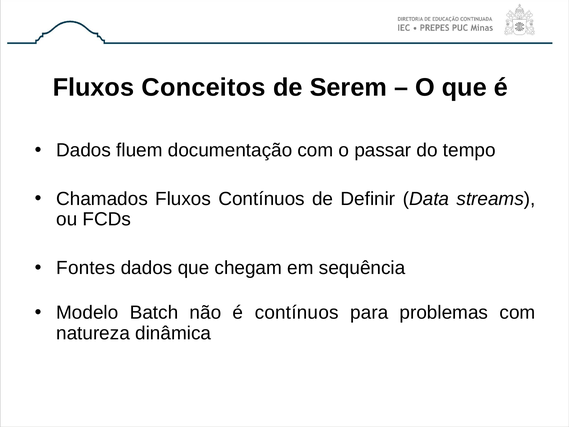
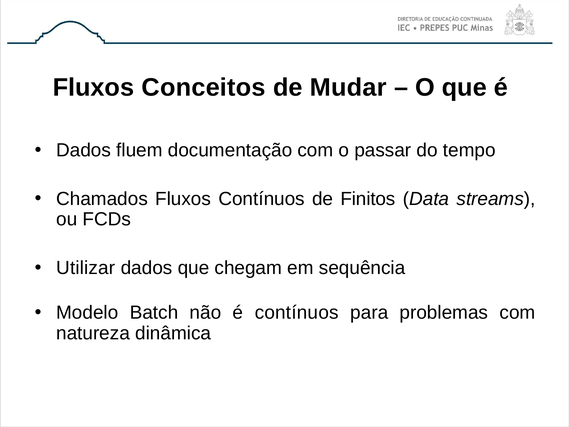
Serem: Serem -> Mudar
Definir: Definir -> Finitos
Fontes: Fontes -> Utilizar
